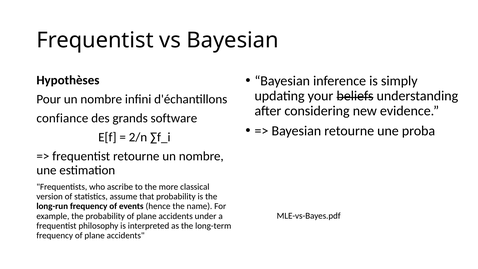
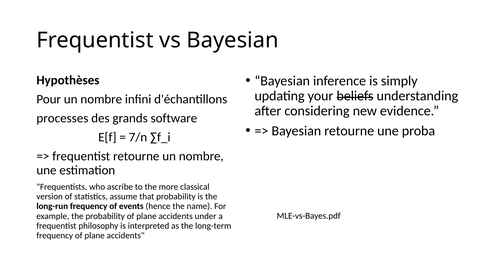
confiance: confiance -> processes
2/n: 2/n -> 7/n
